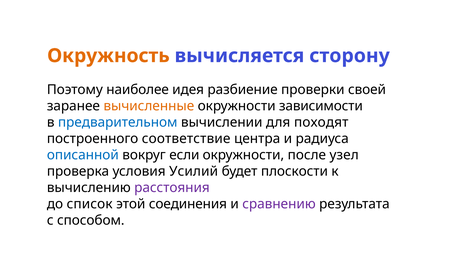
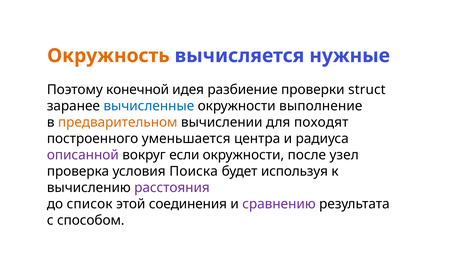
сторону: сторону -> нужные
наиболее: наиболее -> конечной
своей: своей -> struct
вычисленные colour: orange -> blue
зависимости: зависимости -> выполнение
предварительном colour: blue -> orange
соответствие: соответствие -> уменьшается
описанной colour: blue -> purple
Усилий: Усилий -> Поиска
плоскости: плоскости -> используя
